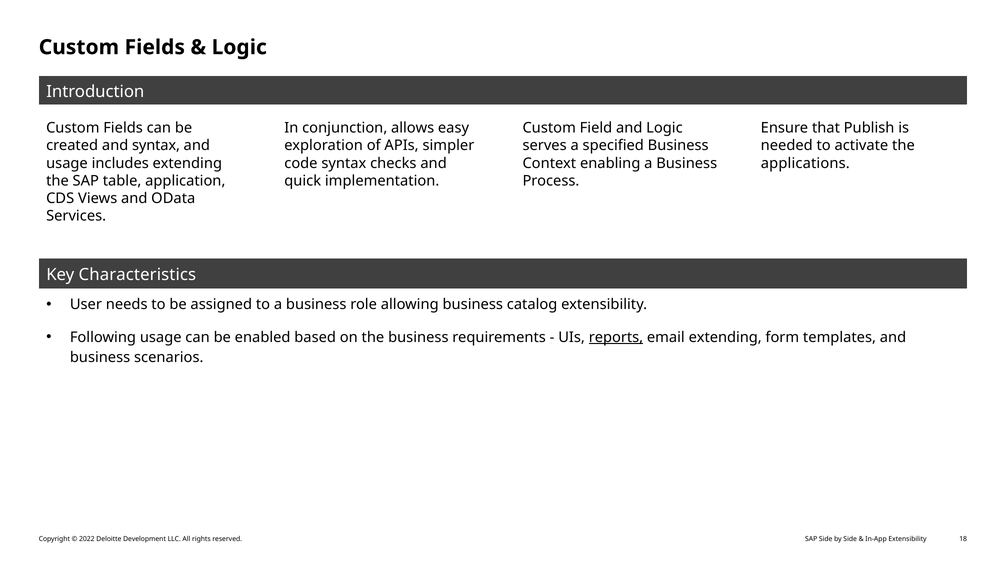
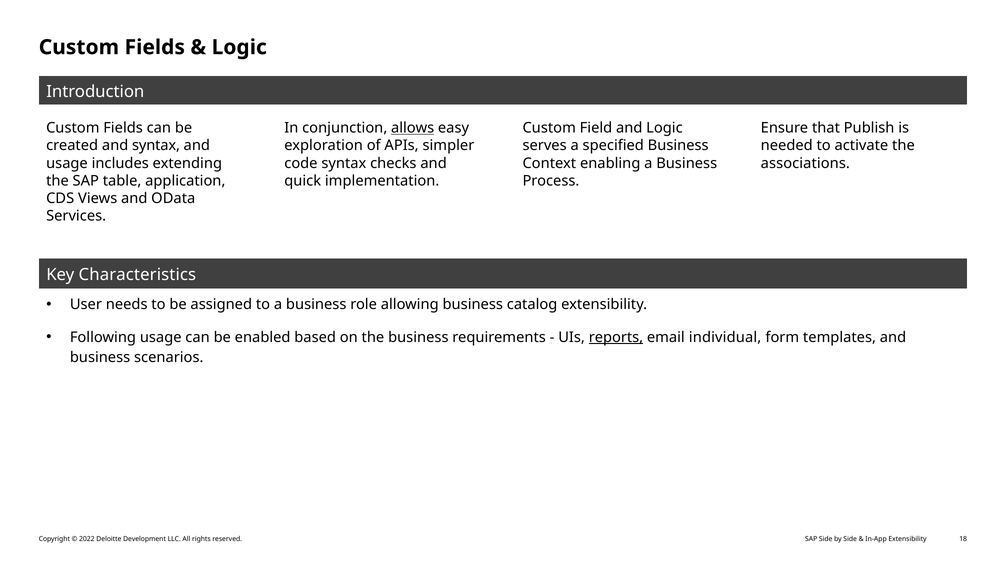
allows underline: none -> present
applications: applications -> associations
email extending: extending -> individual
